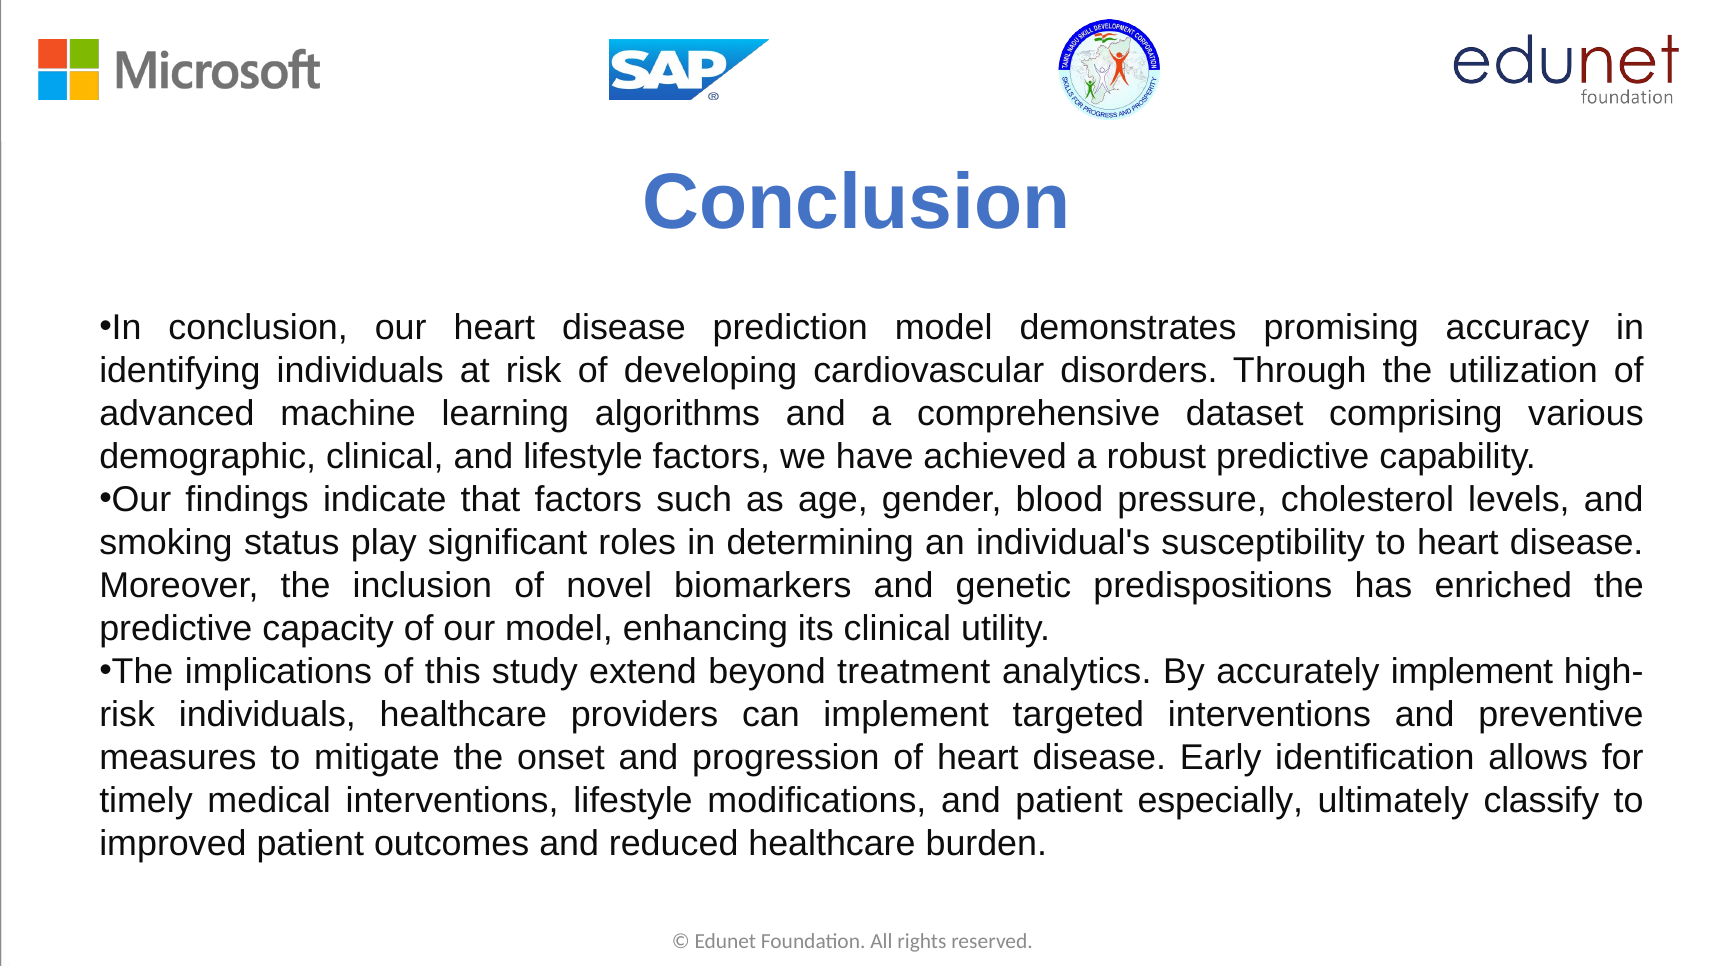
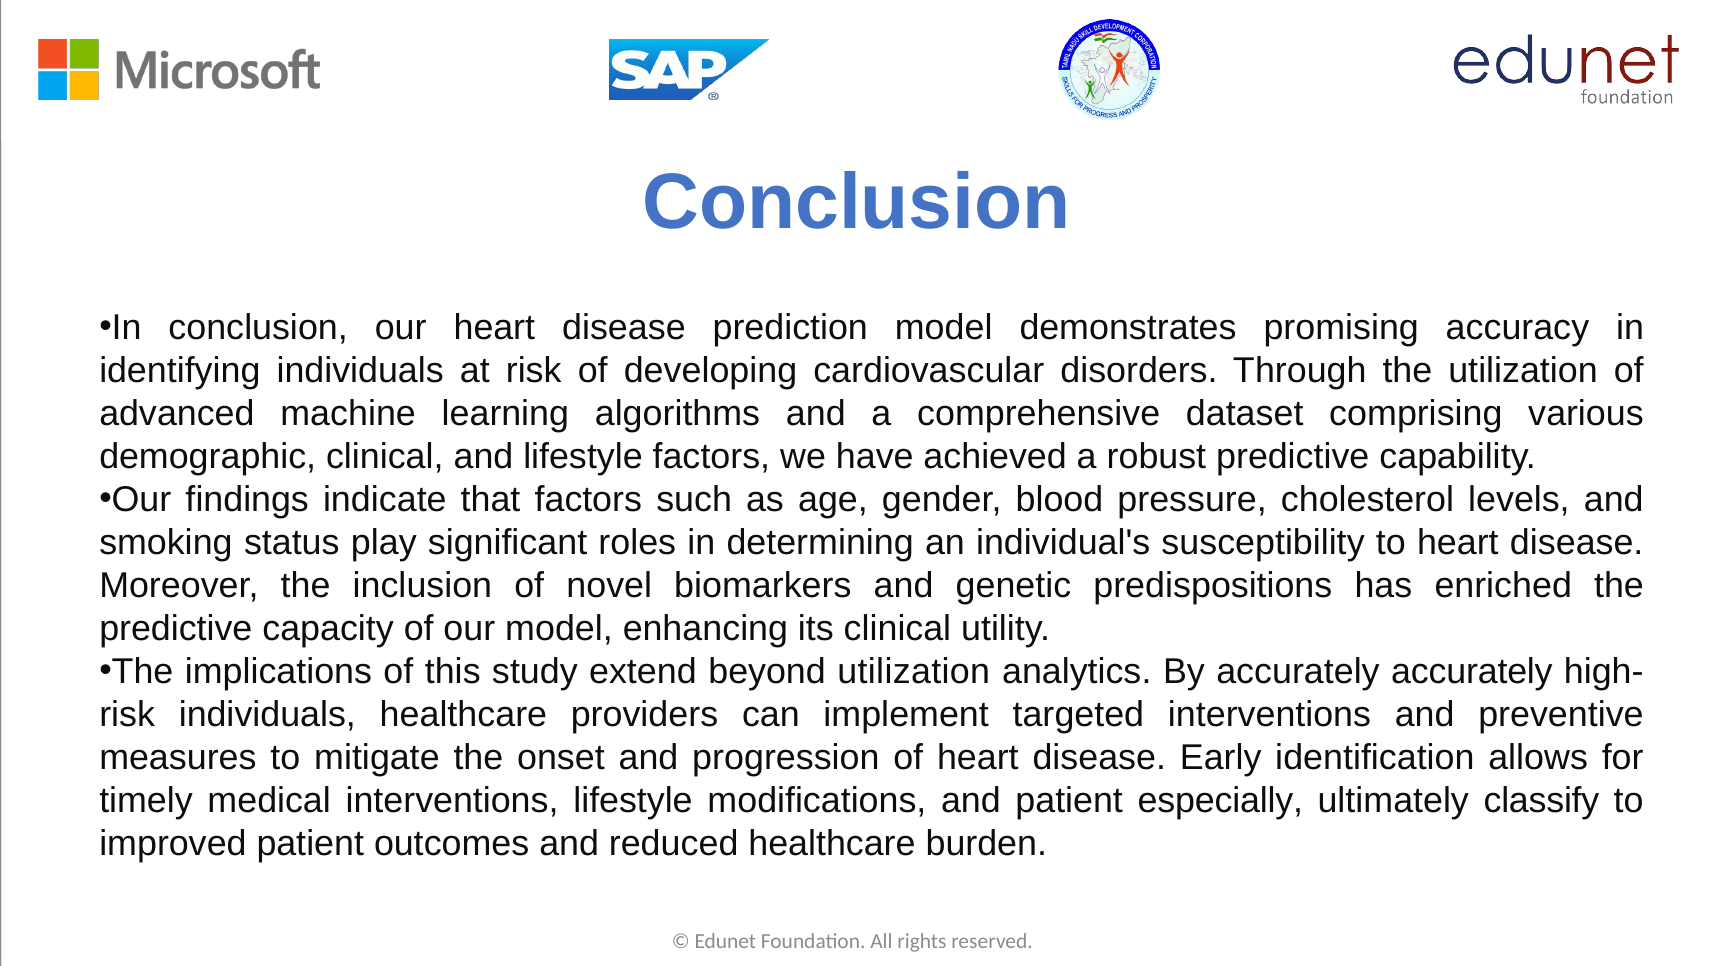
beyond treatment: treatment -> utilization
accurately implement: implement -> accurately
